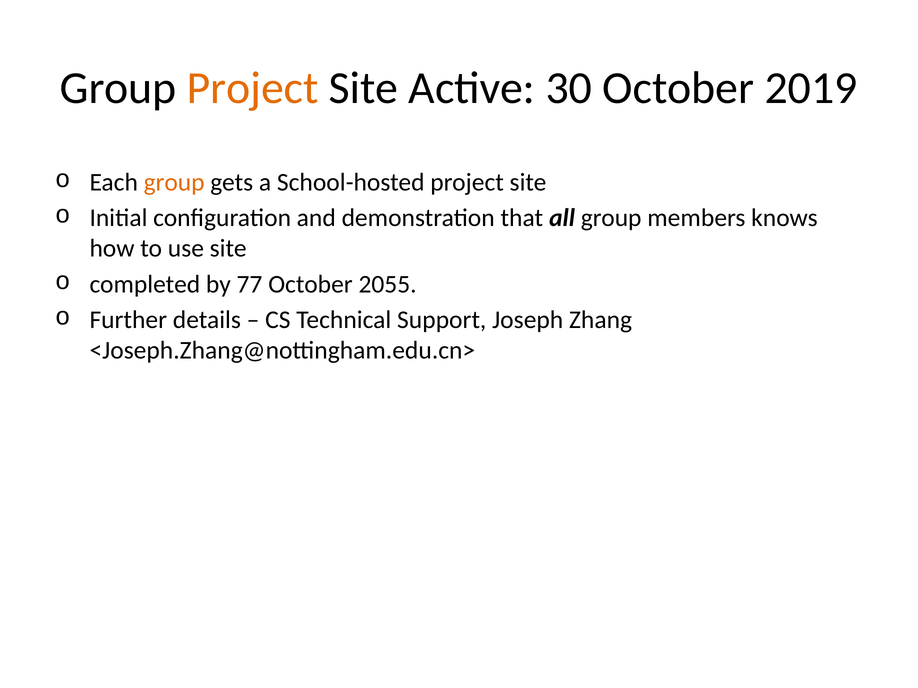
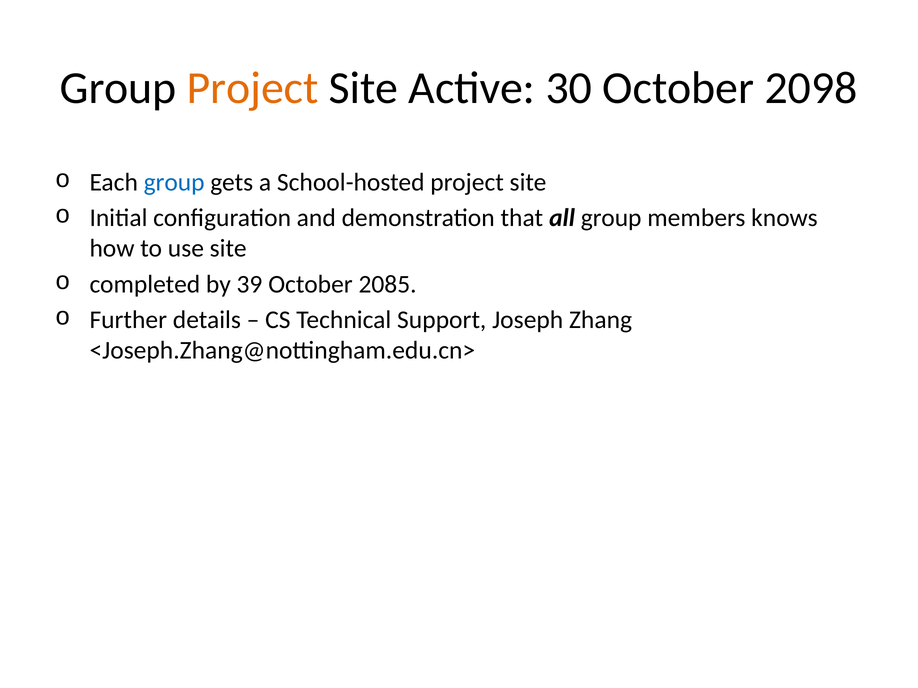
2019: 2019 -> 2098
group at (174, 182) colour: orange -> blue
77: 77 -> 39
2055: 2055 -> 2085
